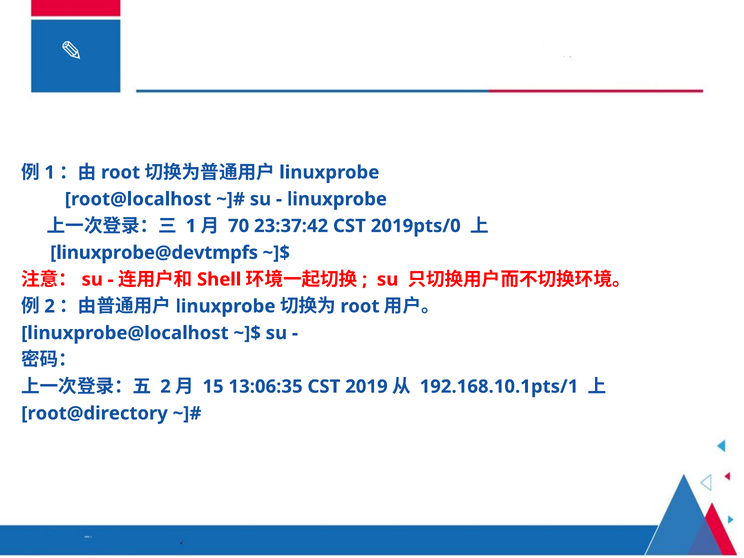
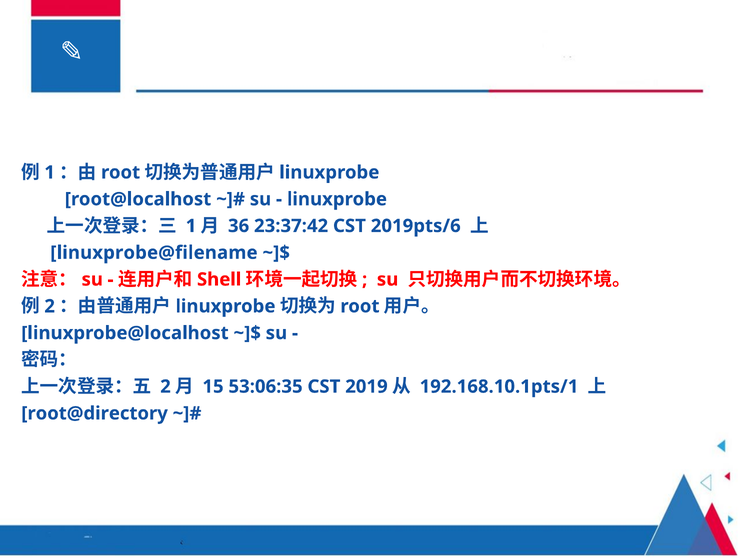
70: 70 -> 36
2019pts/0: 2019pts/0 -> 2019pts/6
linuxprobe@devtmpfs: linuxprobe@devtmpfs -> linuxprobe@filename
13:06:35: 13:06:35 -> 53:06:35
